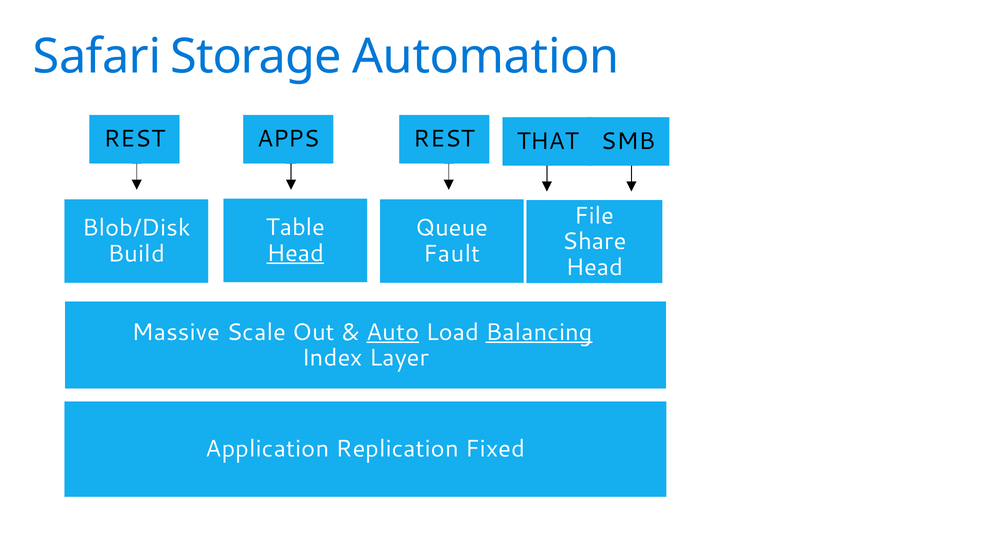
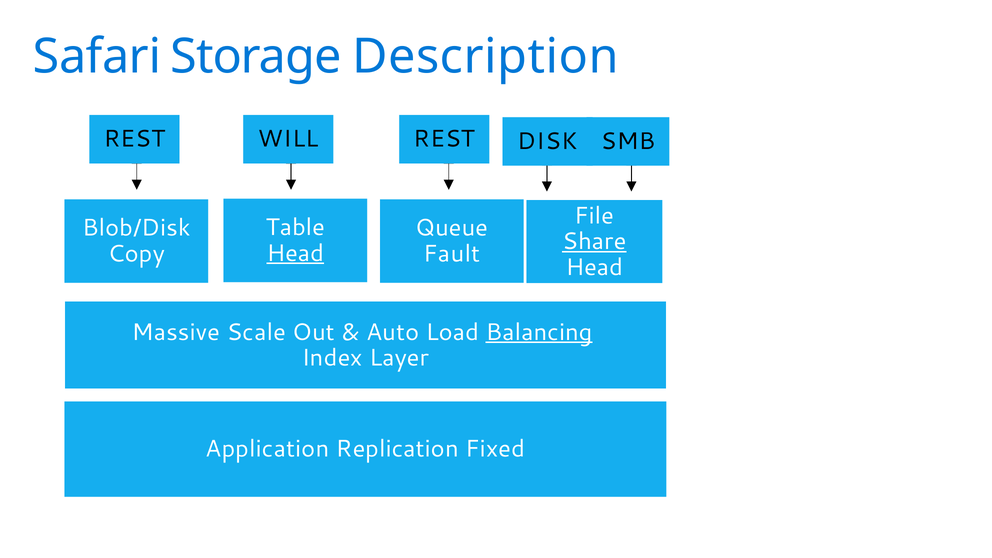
Automation: Automation -> Description
APPS: APPS -> WILL
THAT: THAT -> DISK
Share underline: none -> present
Build: Build -> Copy
Auto underline: present -> none
